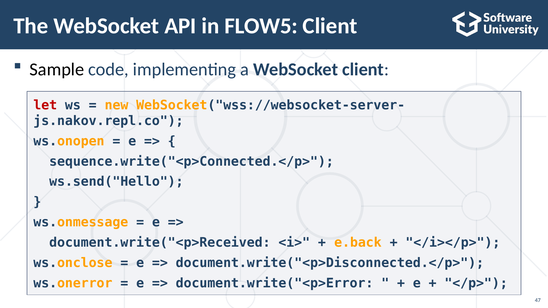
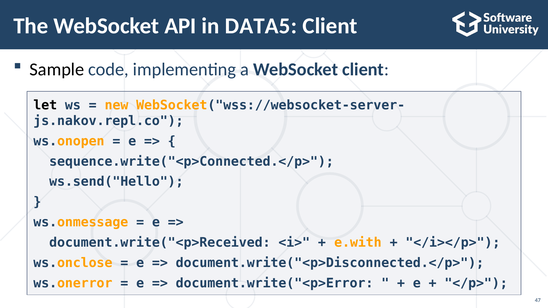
FLOW5: FLOW5 -> DATA5
let colour: red -> black
e.back: e.back -> e.with
